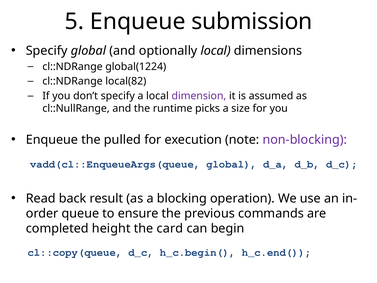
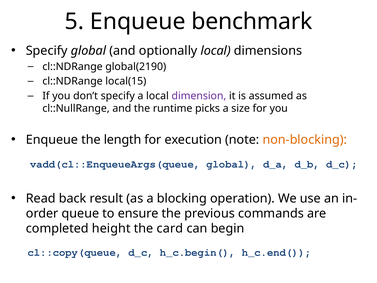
submission: submission -> benchmark
global(1224: global(1224 -> global(2190
local(82: local(82 -> local(15
pulled: pulled -> length
non-blocking colour: purple -> orange
